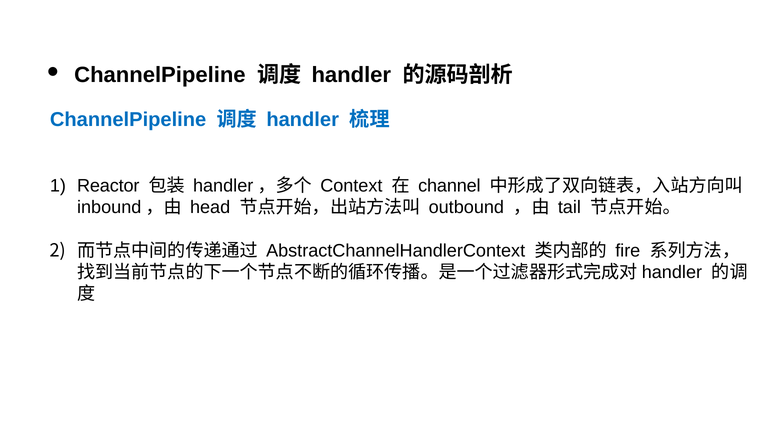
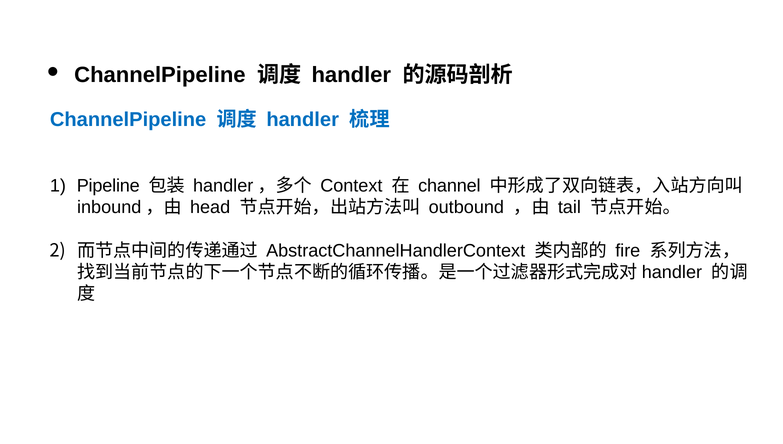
Reactor: Reactor -> Pipeline
